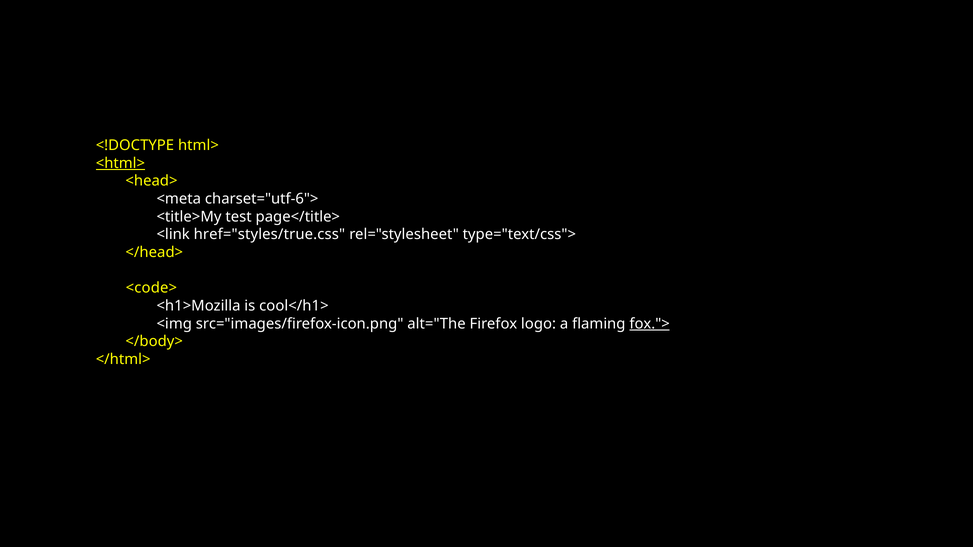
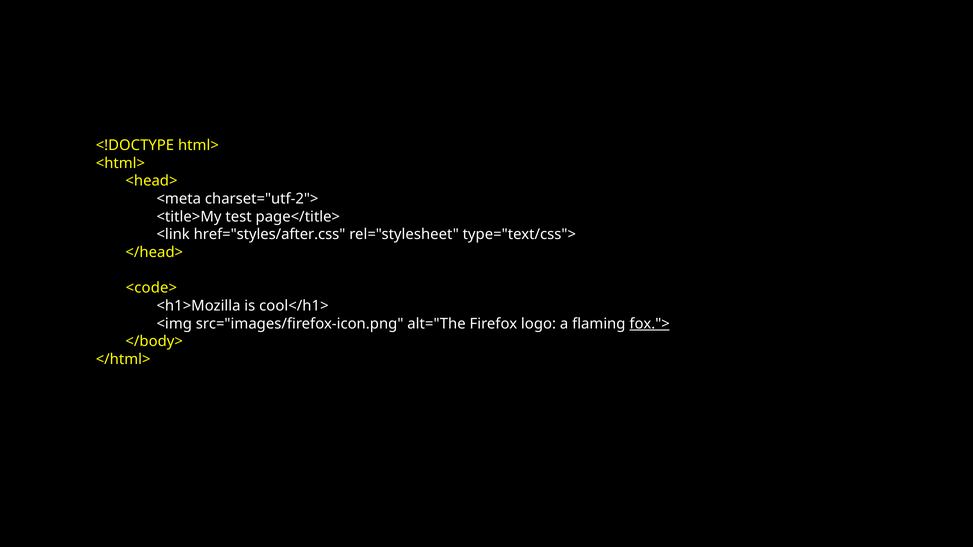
<html> underline: present -> none
charset="utf-6">: charset="utf-6"> -> charset="utf-2">
href="styles/true.css: href="styles/true.css -> href="styles/after.css
